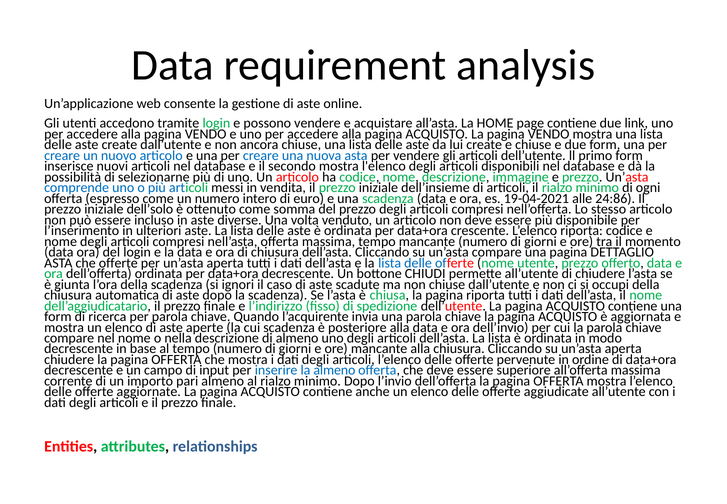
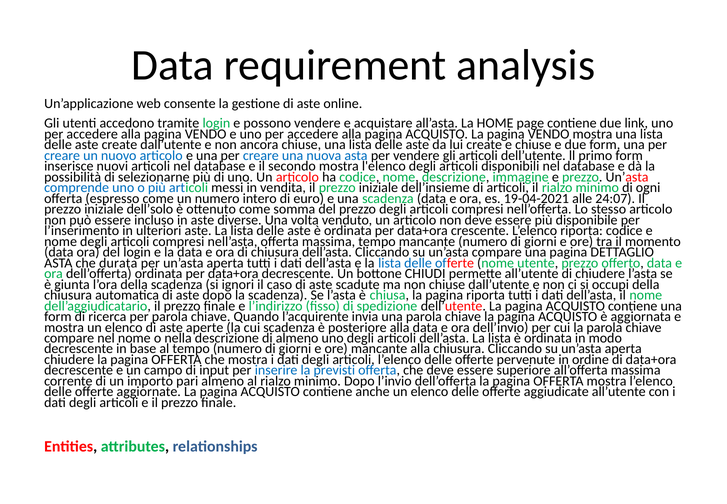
24:86: 24:86 -> 24:07
che offerte: offerte -> durata
la almeno: almeno -> previsti
